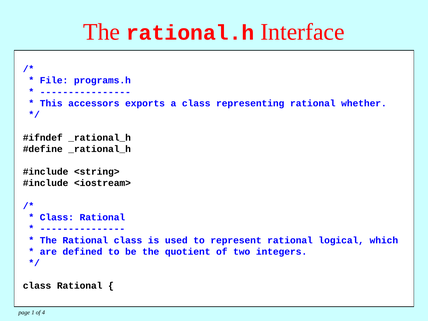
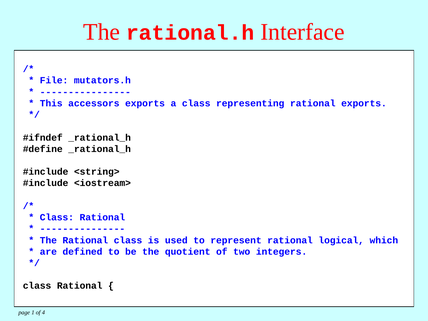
programs.h: programs.h -> mutators.h
rational whether: whether -> exports
